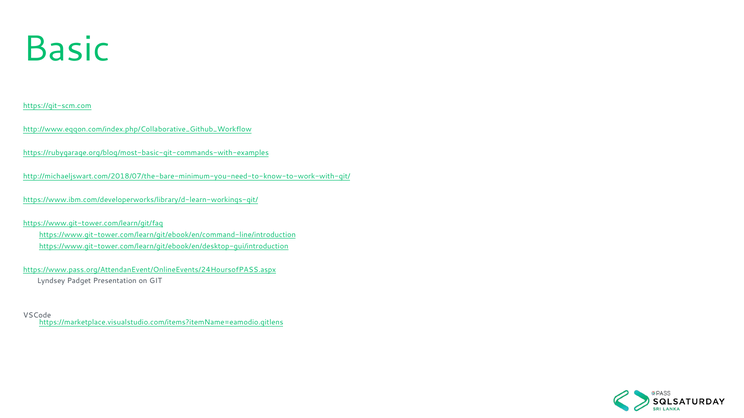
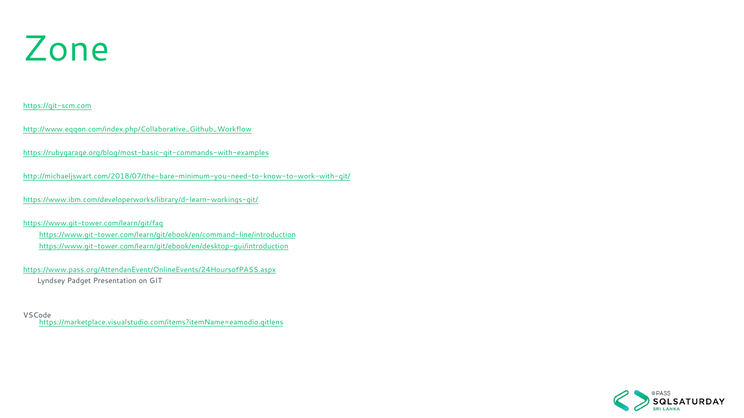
Basic: Basic -> Zone
